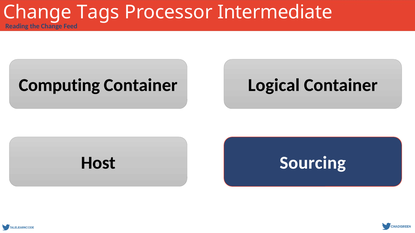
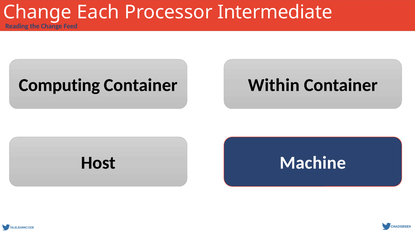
Tags: Tags -> Each
Logical: Logical -> Within
Sourcing: Sourcing -> Machine
